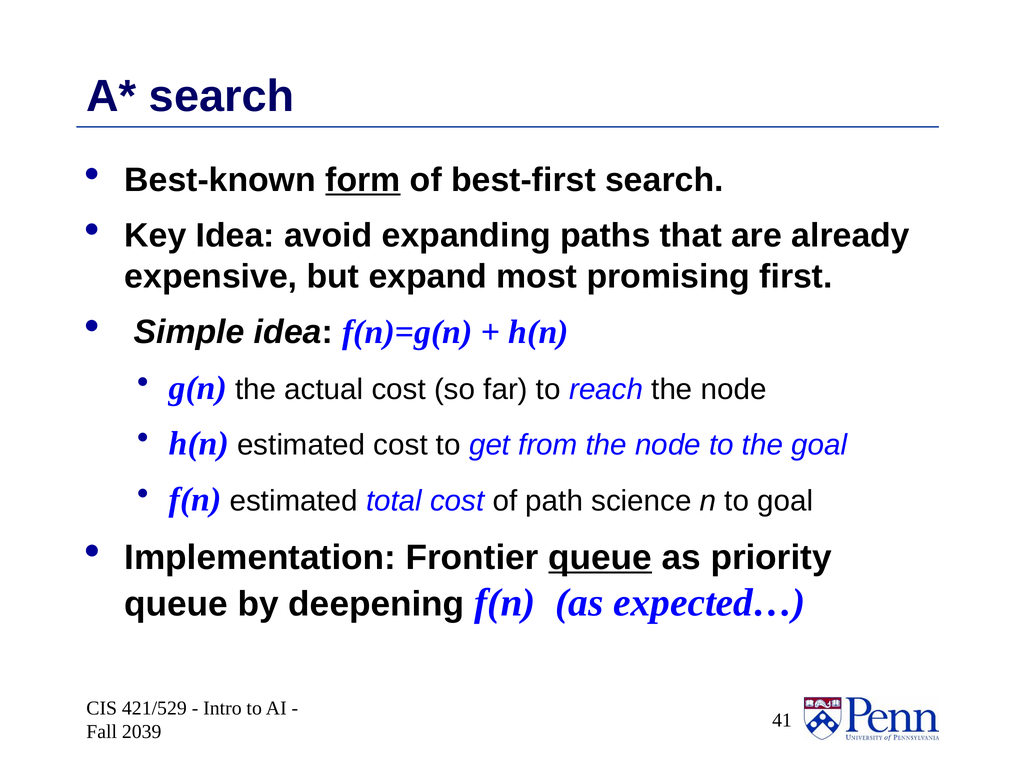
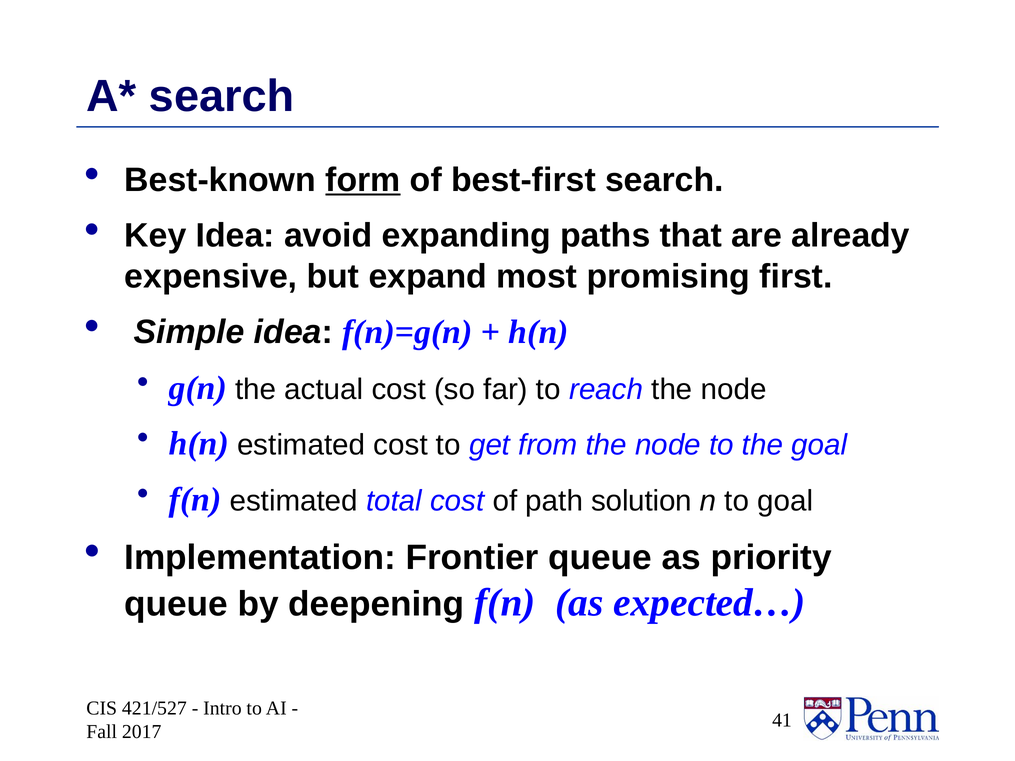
science: science -> solution
queue at (600, 558) underline: present -> none
421/529: 421/529 -> 421/527
2039: 2039 -> 2017
